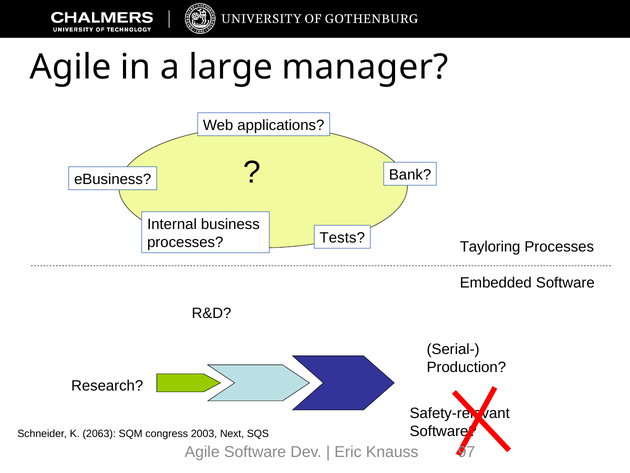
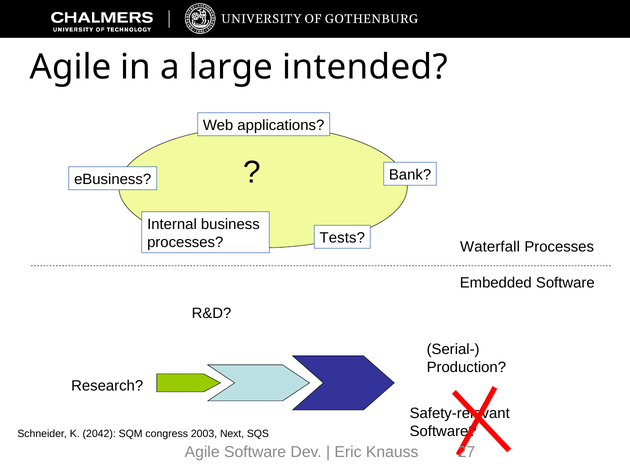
manager: manager -> intended
Tayloring: Tayloring -> Waterfall
2063: 2063 -> 2042
97: 97 -> 27
